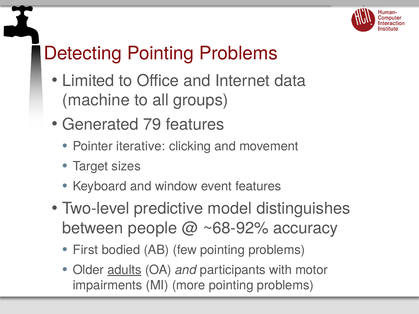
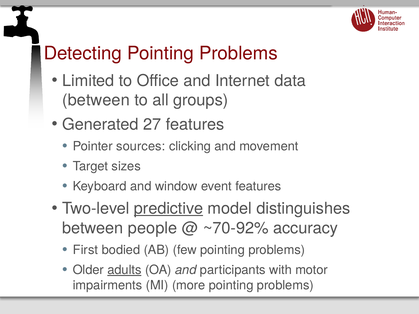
machine at (96, 100): machine -> between
79: 79 -> 27
iterative: iterative -> sources
predictive underline: none -> present
~68-92%: ~68-92% -> ~70-92%
